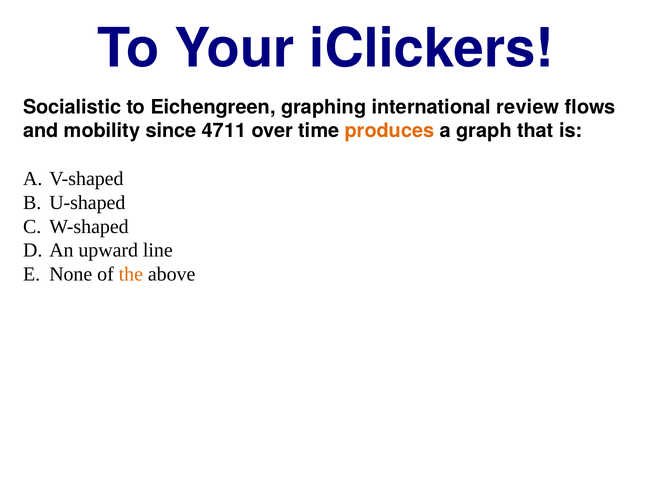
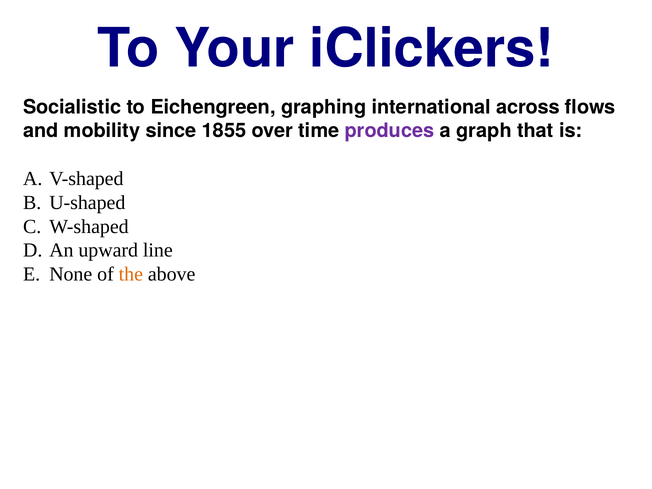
review: review -> across
4711: 4711 -> 1855
produces colour: orange -> purple
